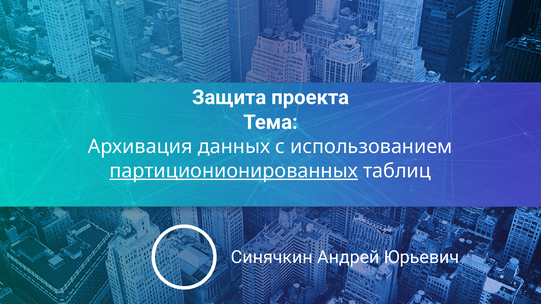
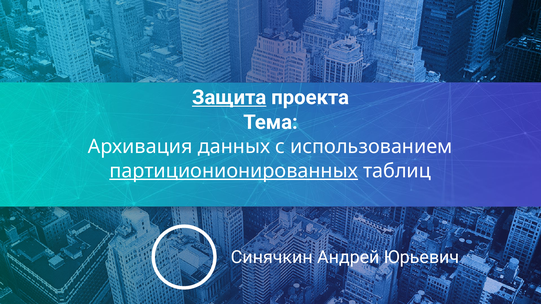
Защита underline: none -> present
